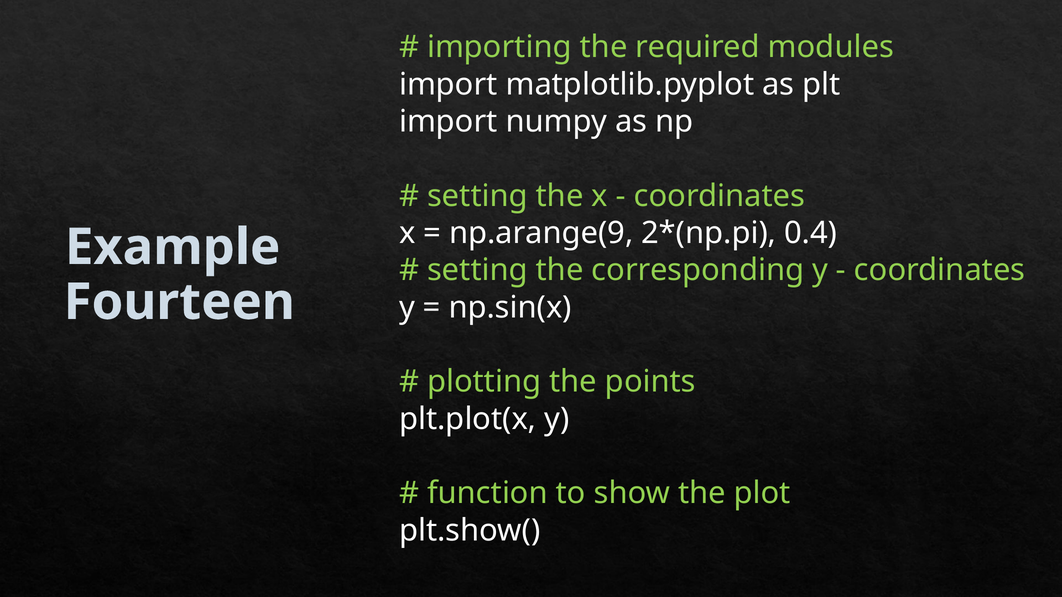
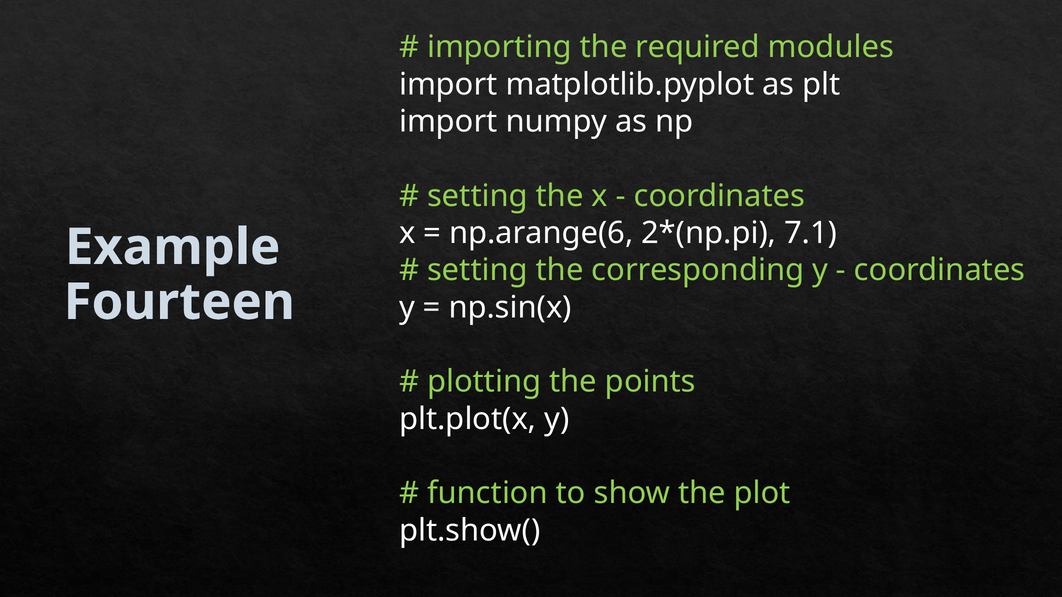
np.arange(9: np.arange(9 -> np.arange(6
0.4: 0.4 -> 7.1
